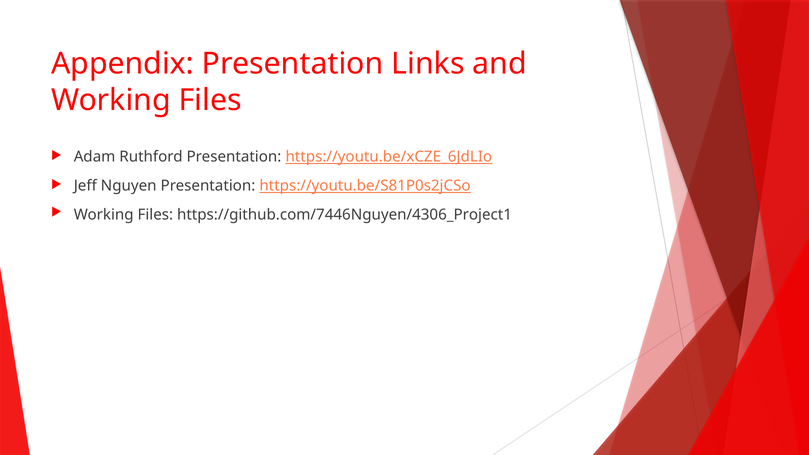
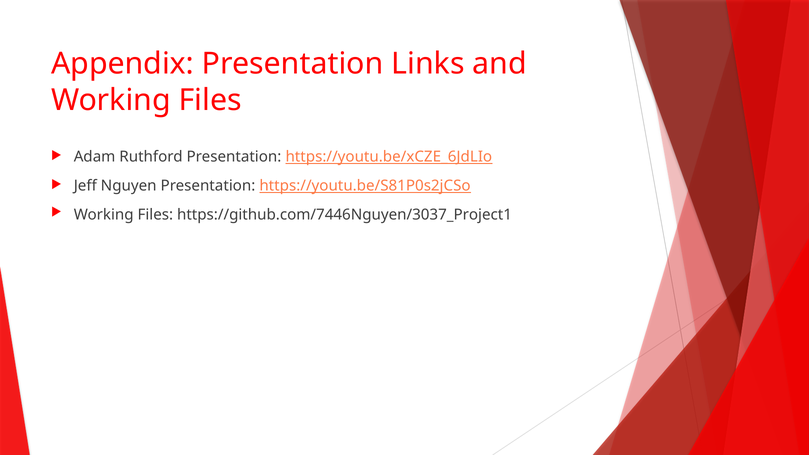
https://github.com/7446Nguyen/4306_Project1: https://github.com/7446Nguyen/4306_Project1 -> https://github.com/7446Nguyen/3037_Project1
